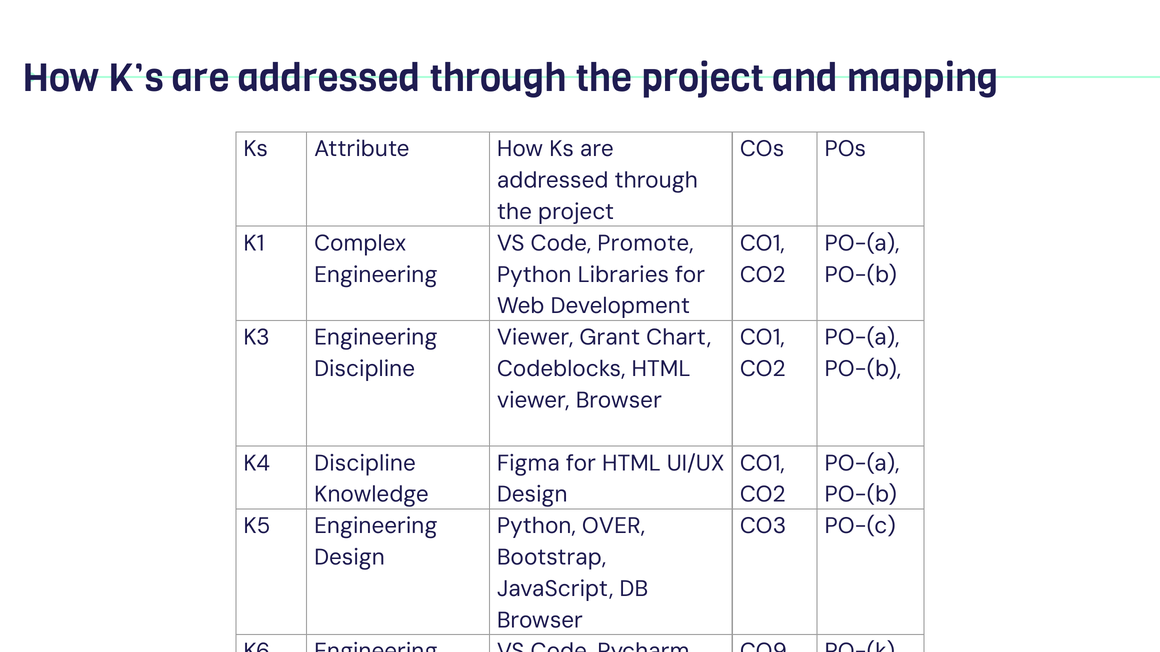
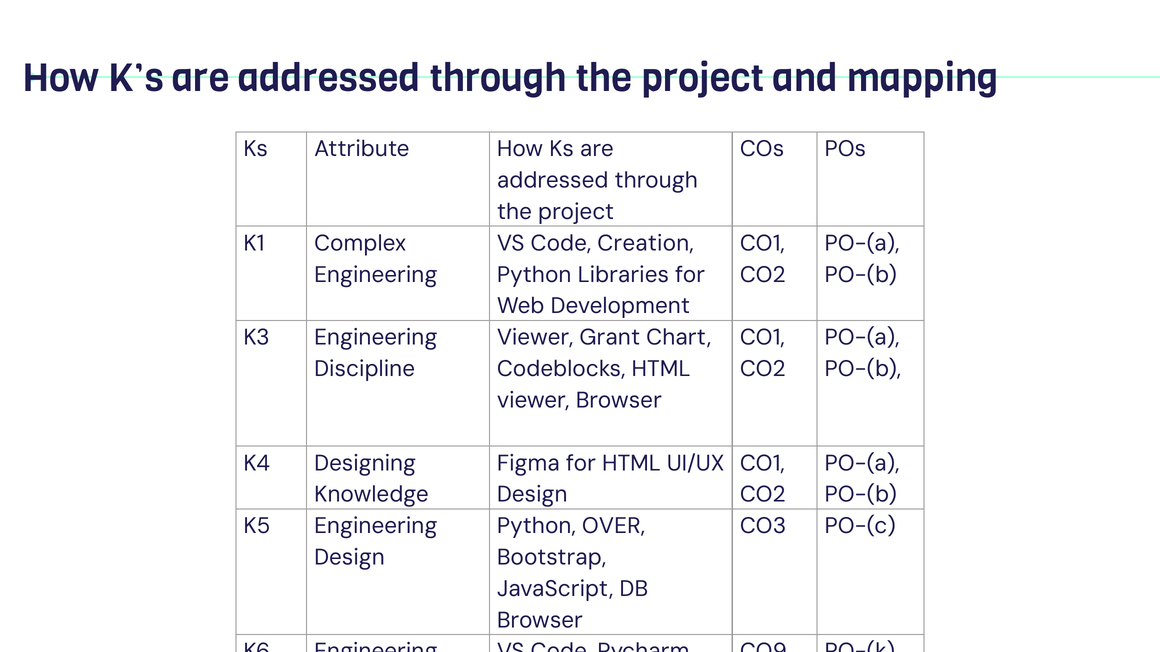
Promote: Promote -> Creation
K4 Discipline: Discipline -> Designing
